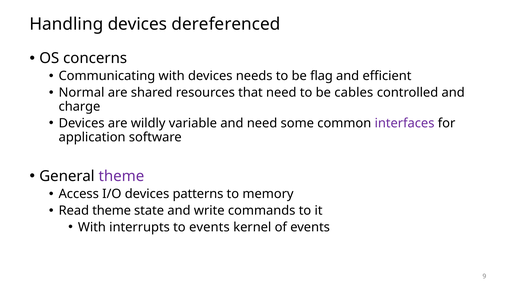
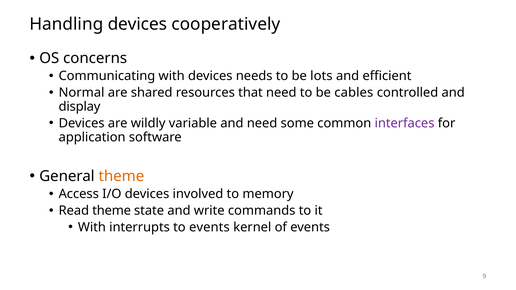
dereferenced: dereferenced -> cooperatively
flag: flag -> lots
charge: charge -> display
theme at (121, 176) colour: purple -> orange
patterns: patterns -> involved
